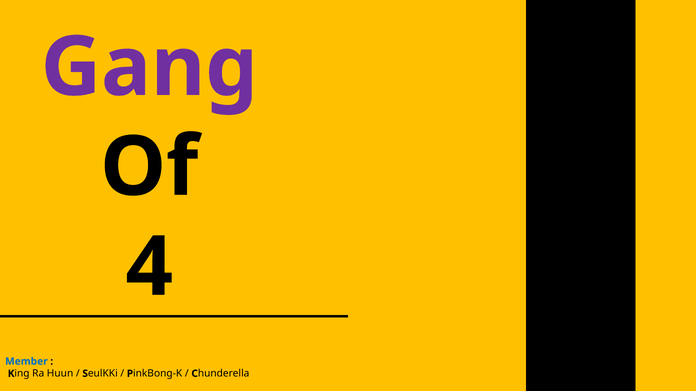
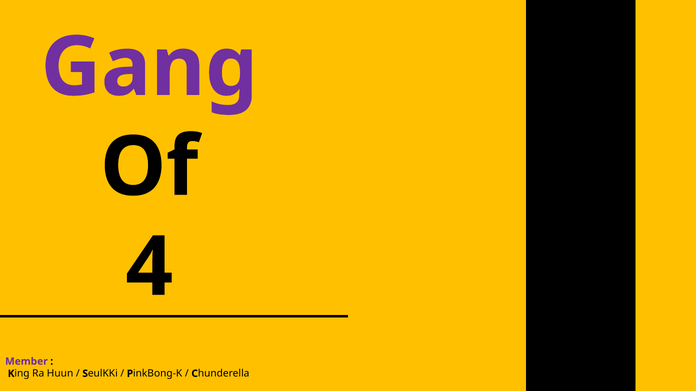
Member colour: blue -> purple
